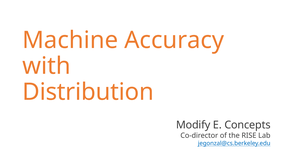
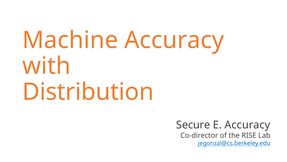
Modify: Modify -> Secure
E Concepts: Concepts -> Accuracy
